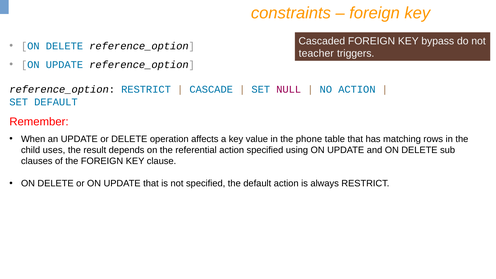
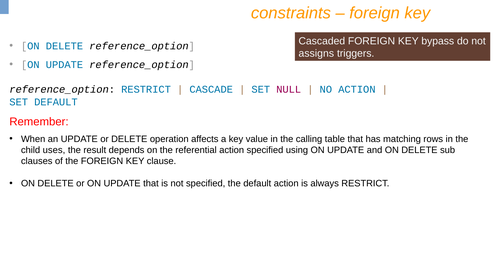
teacher: teacher -> assigns
phone: phone -> calling
